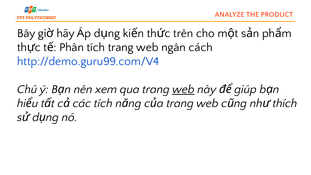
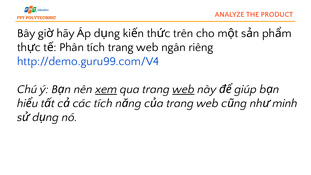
cách: cách -> riêng
xem underline: none -> present
thích: thích -> minh
